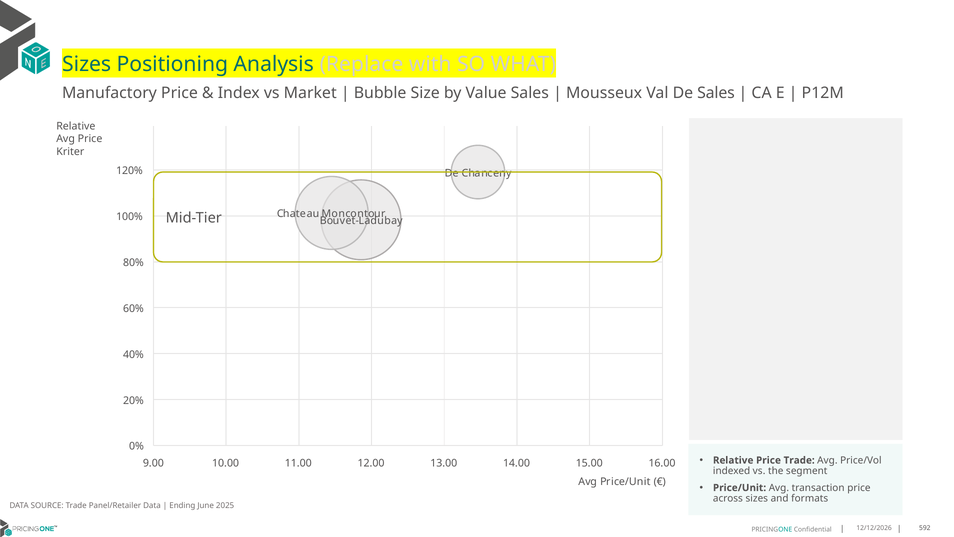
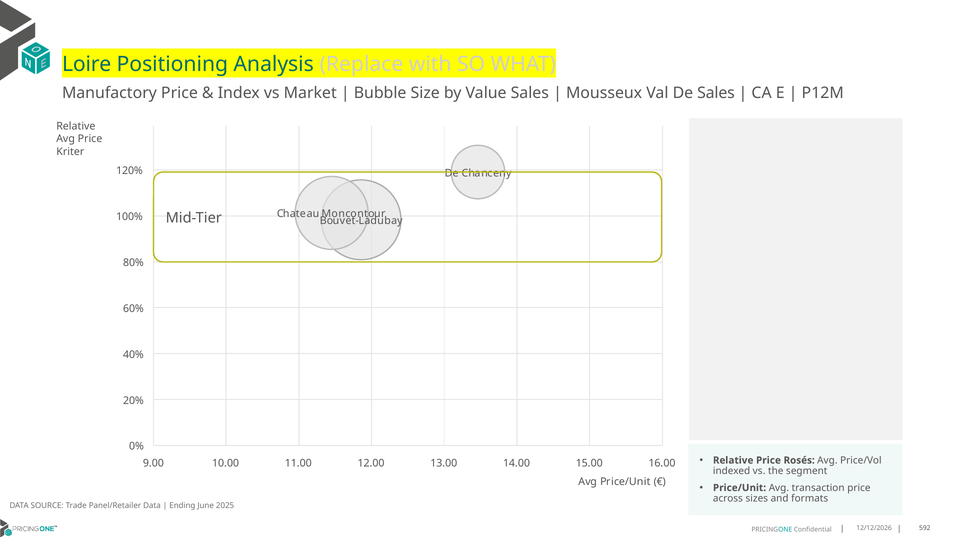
Sizes at (87, 64): Sizes -> Loire
Price Trade: Trade -> Rosés
